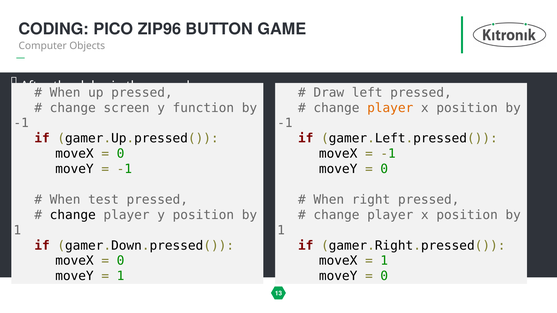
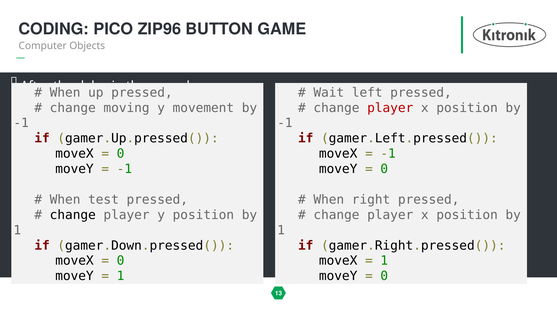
Draw: Draw -> Wait
screen: screen -> moving
function: function -> movement
player at (390, 108) colour: orange -> red
